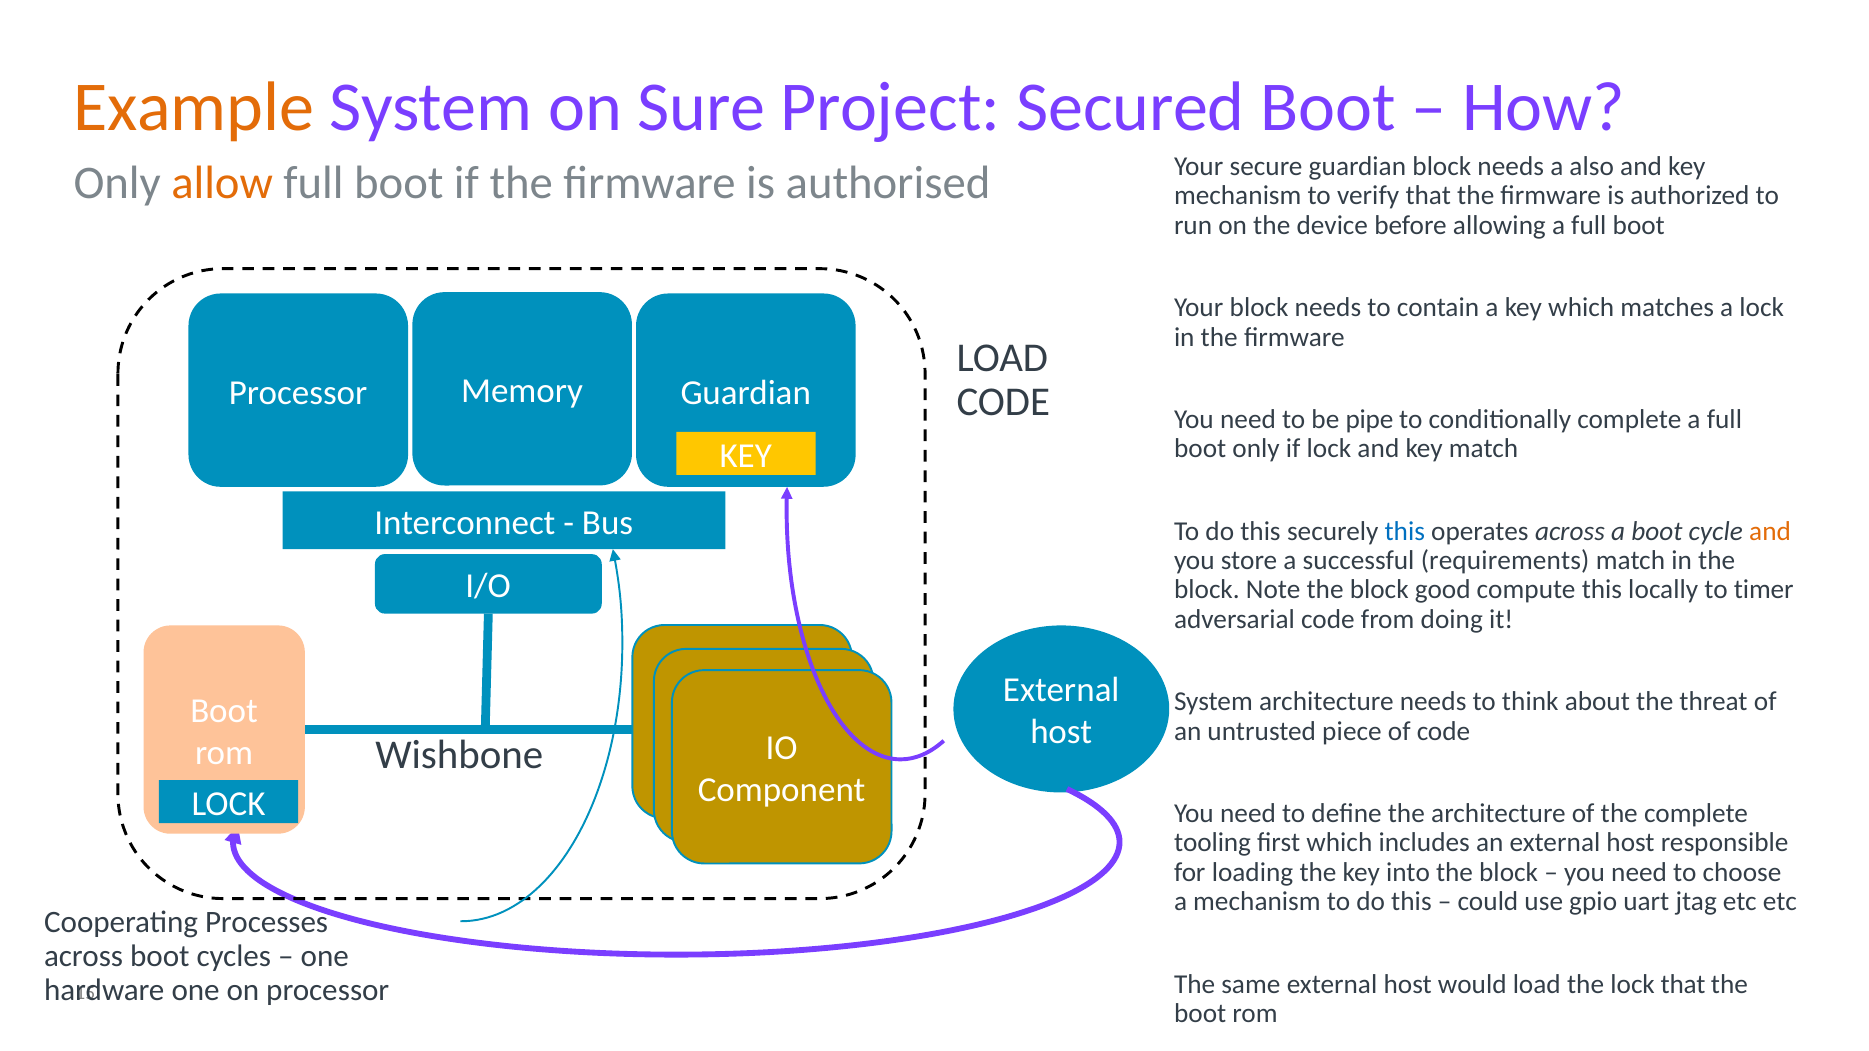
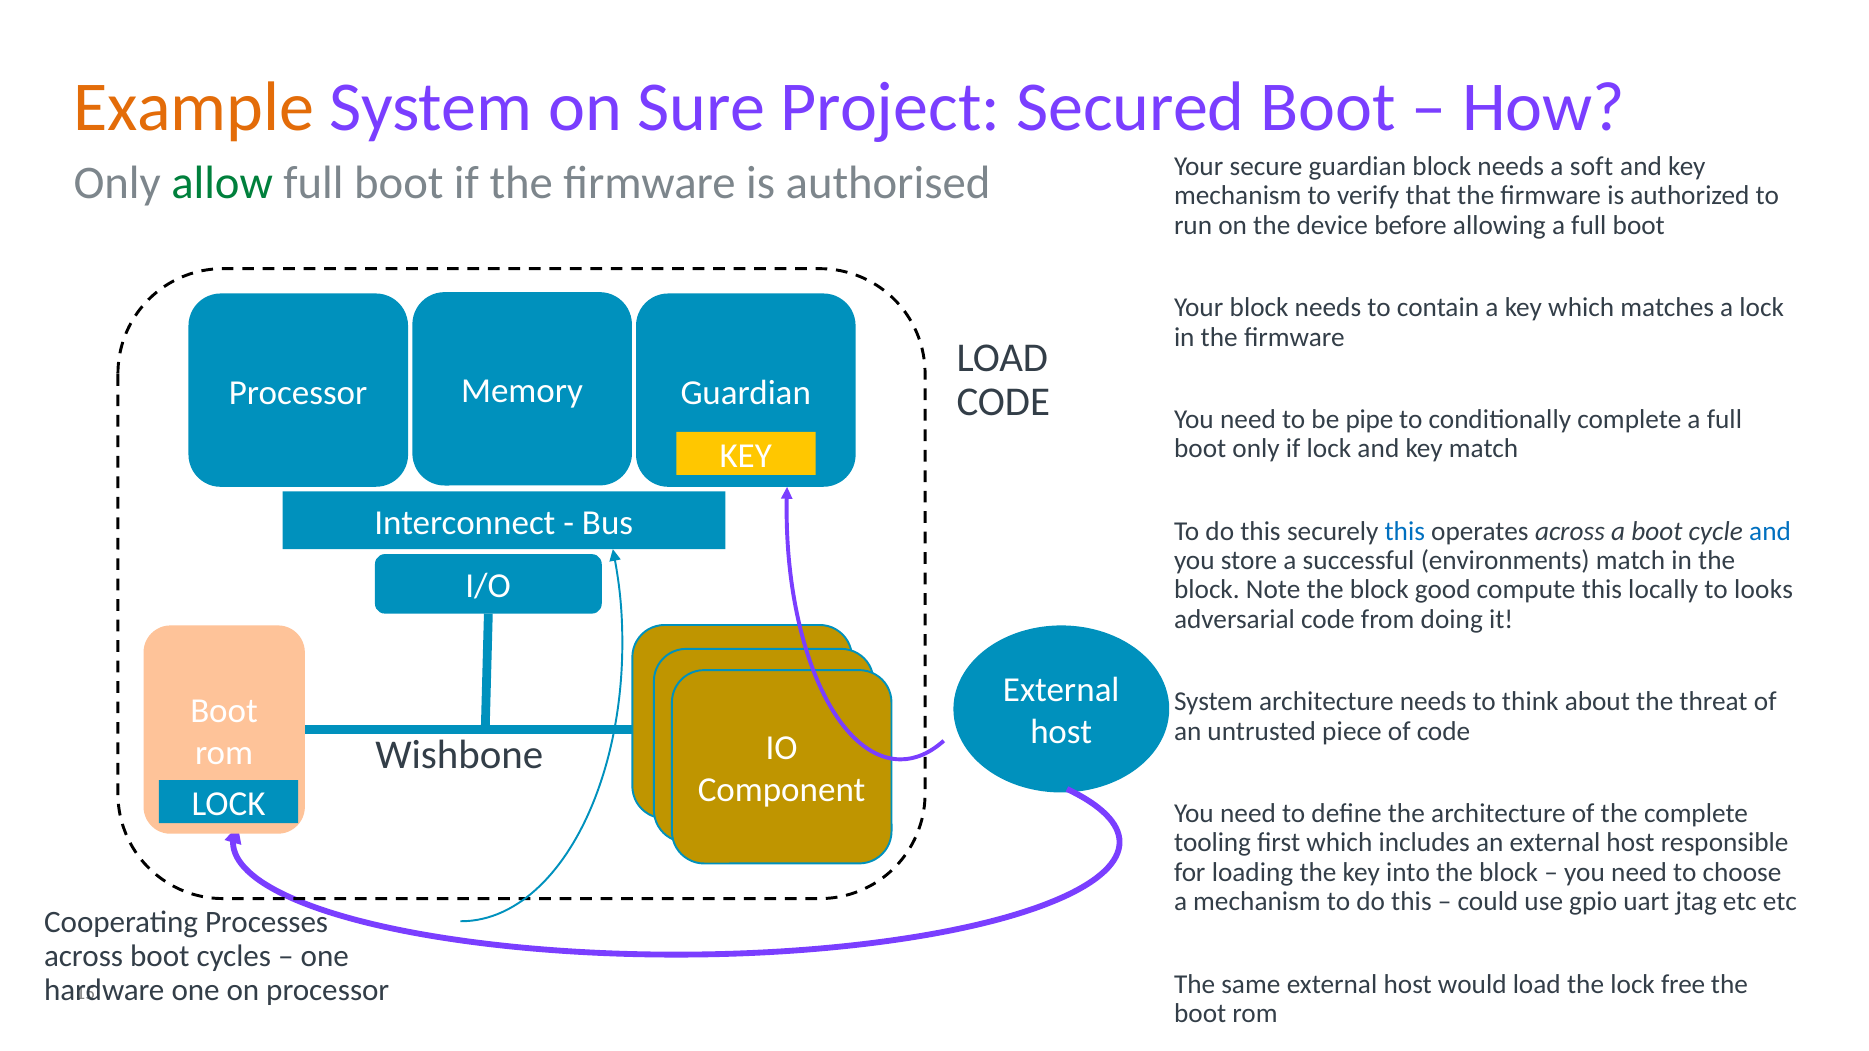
allow colour: orange -> green
also: also -> soft
and at (1770, 531) colour: orange -> blue
requirements: requirements -> environments
timer: timer -> looks
lock that: that -> free
